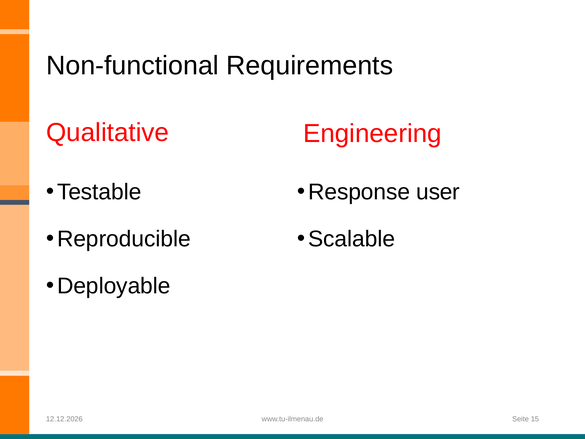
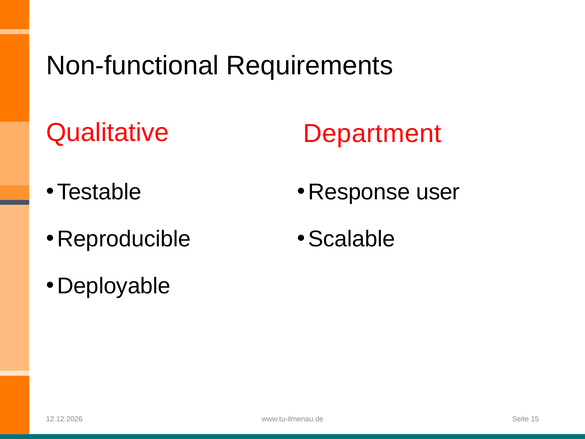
Engineering: Engineering -> Department
